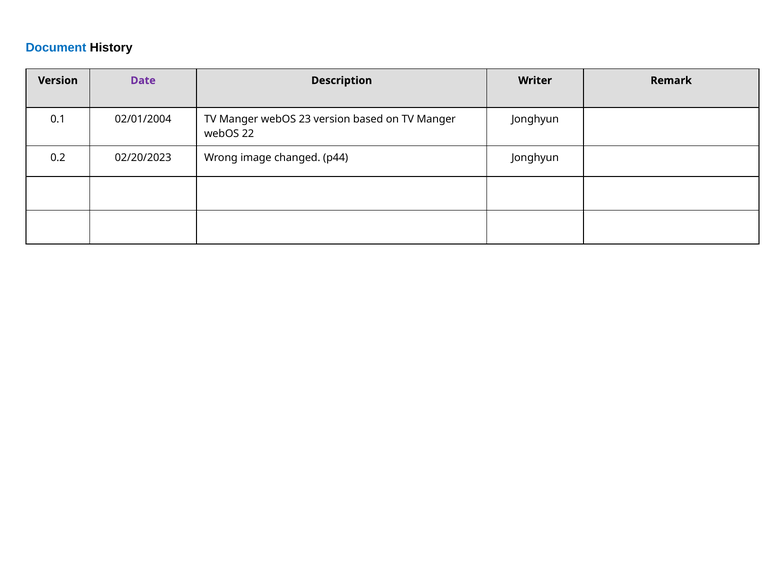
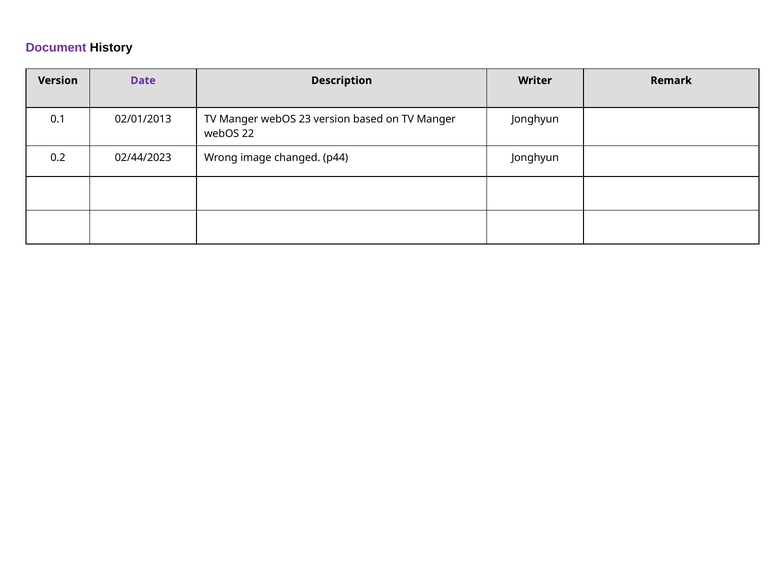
Document colour: blue -> purple
02/01/2004: 02/01/2004 -> 02/01/2013
02/20/2023: 02/20/2023 -> 02/44/2023
